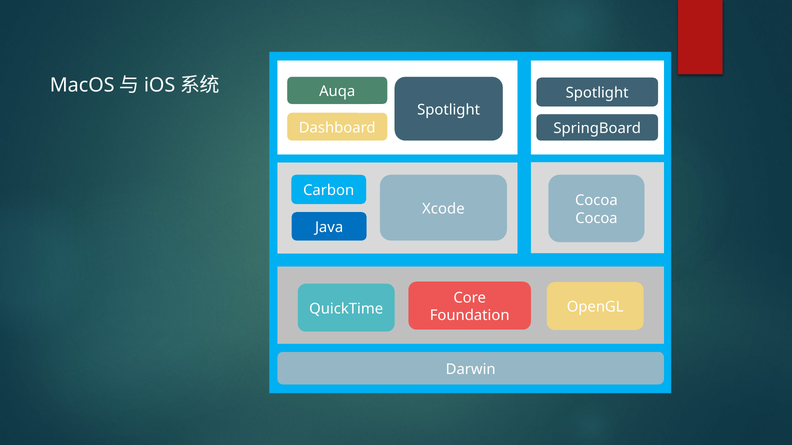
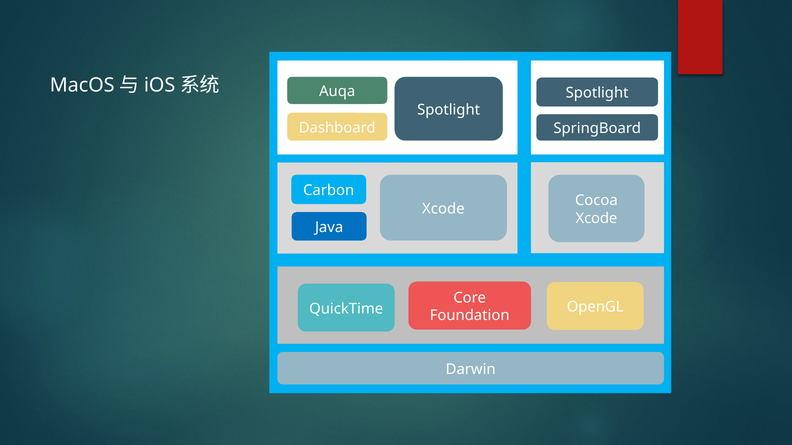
Cocoa at (596, 219): Cocoa -> Xcode
